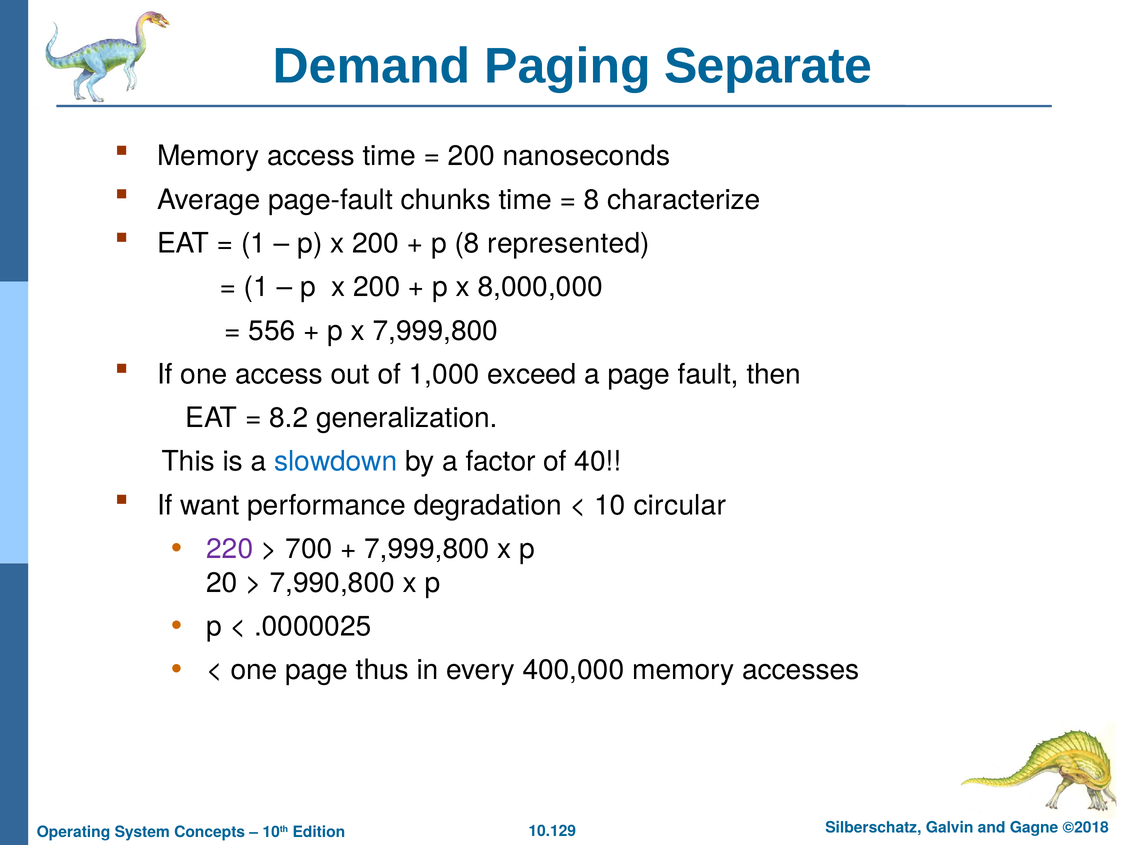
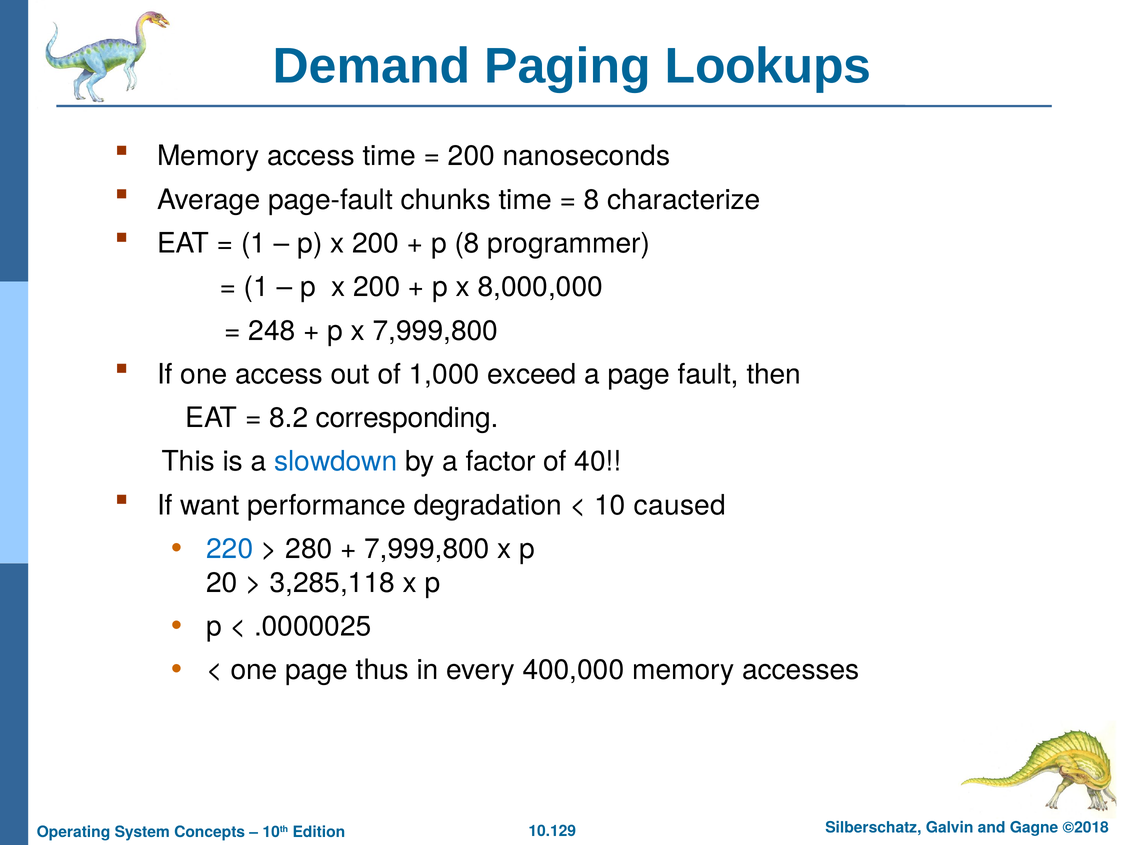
Separate: Separate -> Lookups
represented: represented -> programmer
556: 556 -> 248
generalization: generalization -> corresponding
circular: circular -> caused
220 colour: purple -> blue
700: 700 -> 280
7,990,800: 7,990,800 -> 3,285,118
